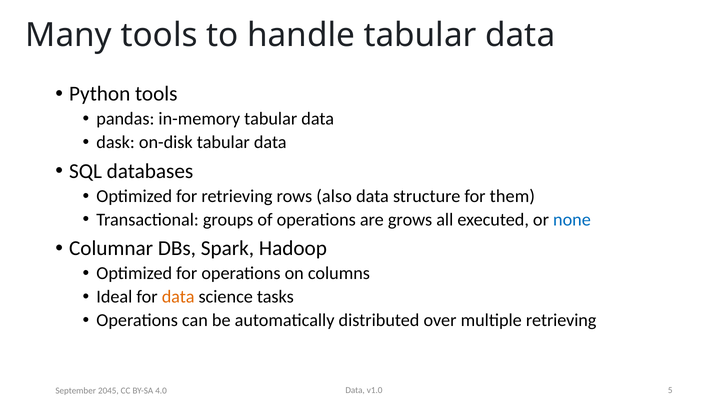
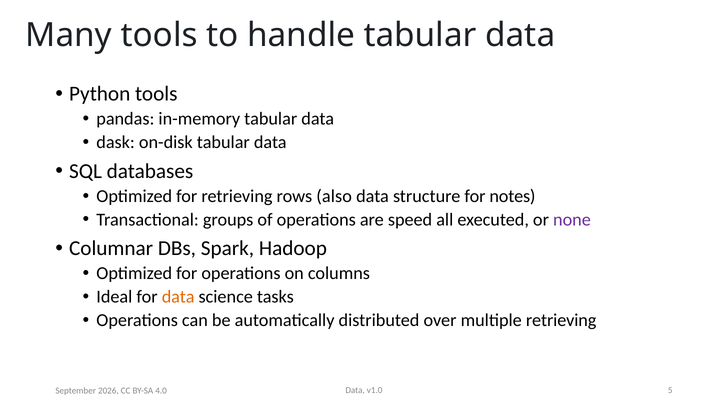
them: them -> notes
grows: grows -> speed
none colour: blue -> purple
2045: 2045 -> 2026
